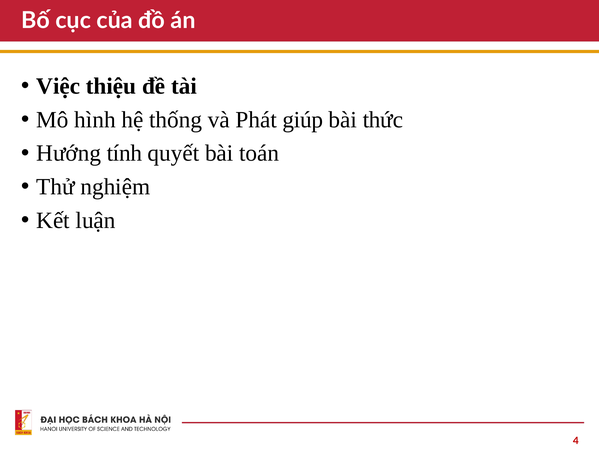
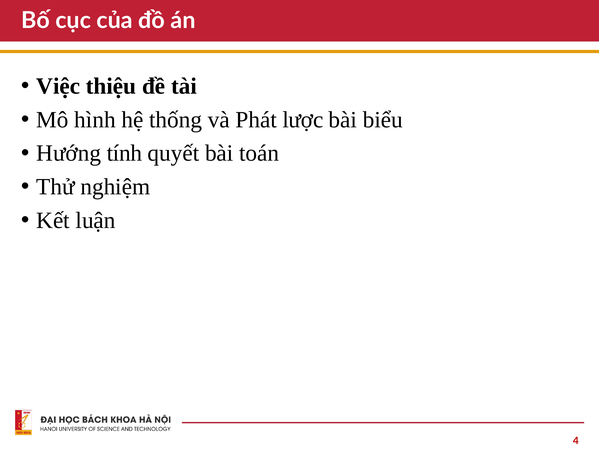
giúp: giúp -> lược
thức: thức -> biểu
